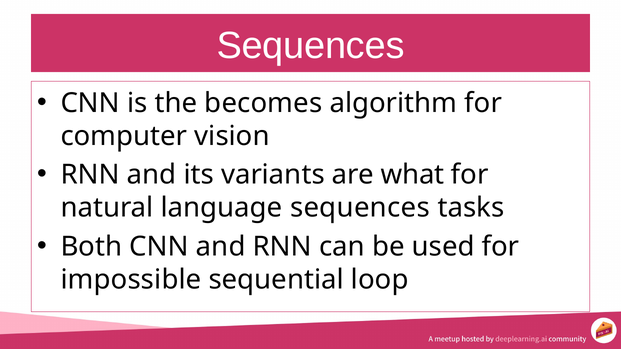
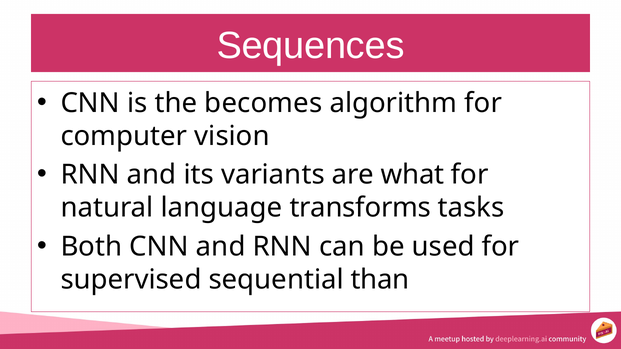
language sequences: sequences -> transforms
impossible: impossible -> supervised
loop: loop -> than
